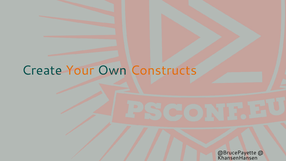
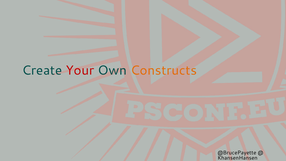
Your colour: orange -> red
